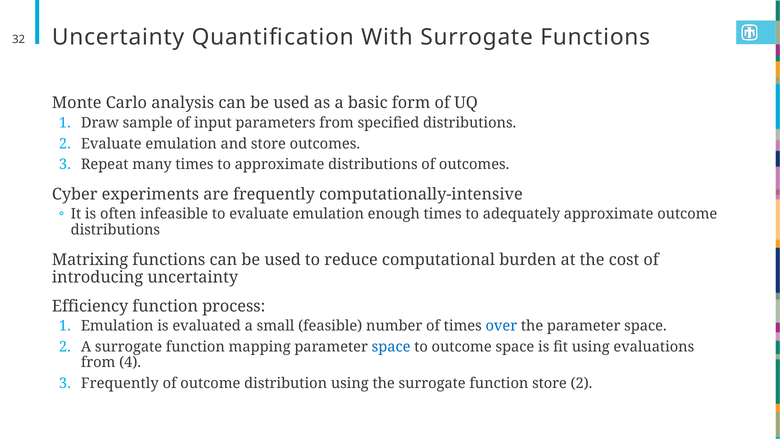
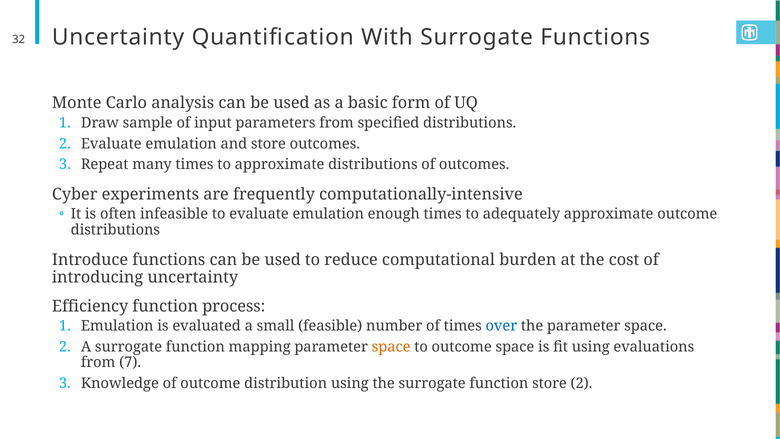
Matrixing: Matrixing -> Introduce
space at (391, 347) colour: blue -> orange
4: 4 -> 7
Frequently at (120, 383): Frequently -> Knowledge
